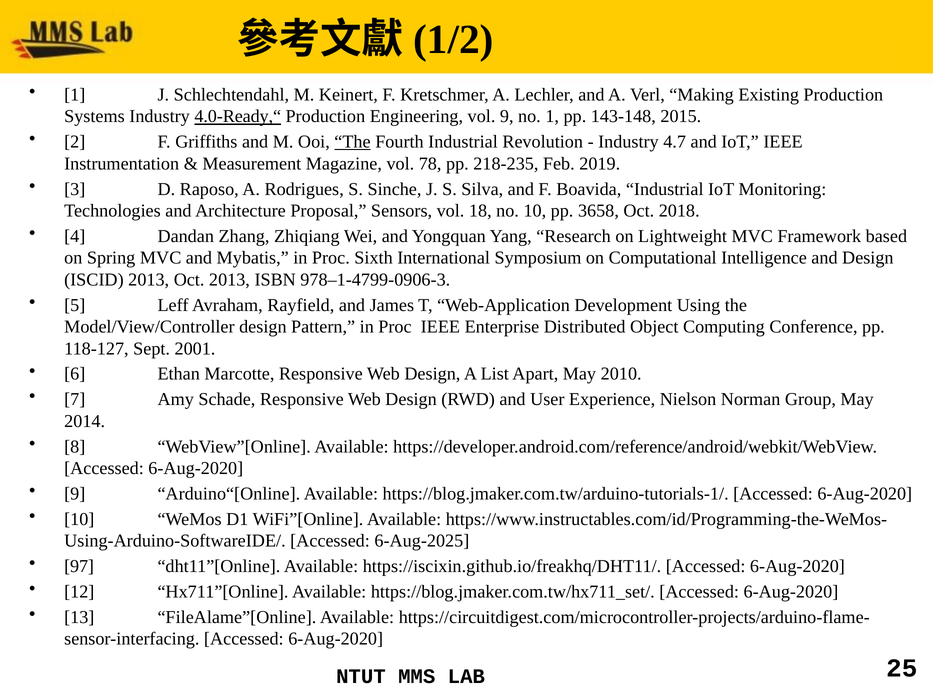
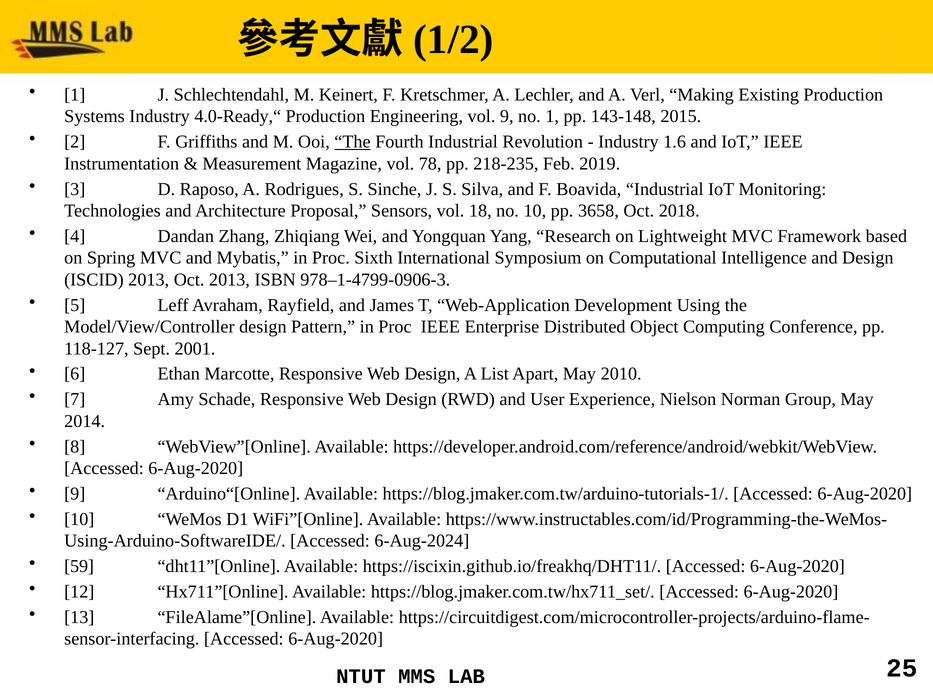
4.0-Ready,“ underline: present -> none
4.7: 4.7 -> 1.6
6-Aug-2025: 6-Aug-2025 -> 6-Aug-2024
97: 97 -> 59
